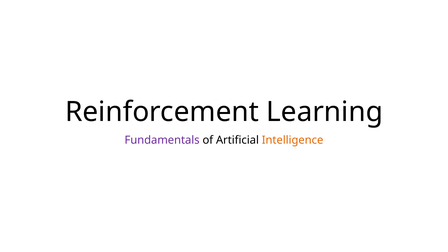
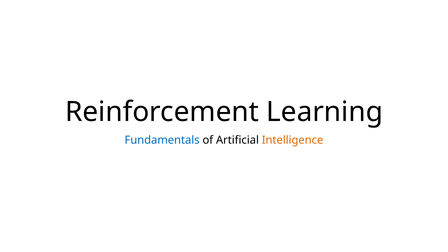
Fundamentals colour: purple -> blue
